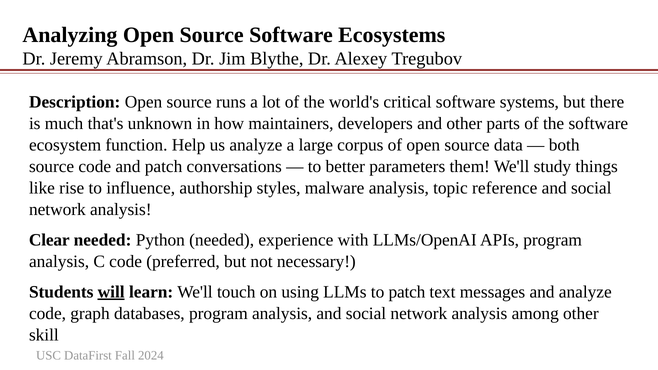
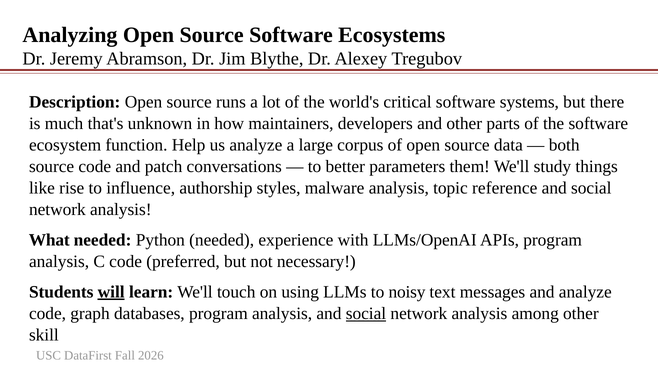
Clear: Clear -> What
to patch: patch -> noisy
social at (366, 313) underline: none -> present
2024: 2024 -> 2026
